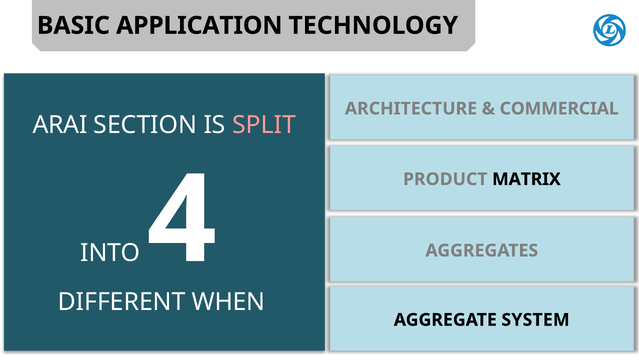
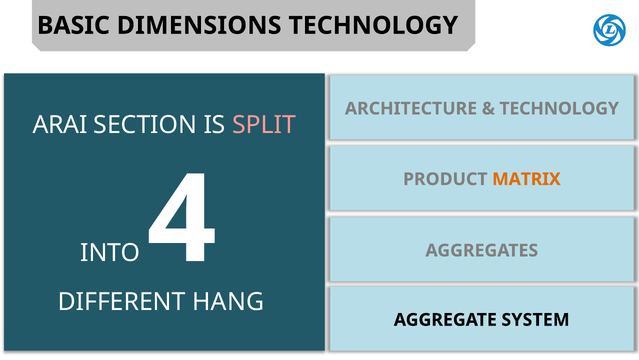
APPLICATION: APPLICATION -> DIMENSIONS
COMMERCIAL at (559, 108): COMMERCIAL -> TECHNOLOGY
MATRIX colour: black -> orange
WHEN: WHEN -> HANG
